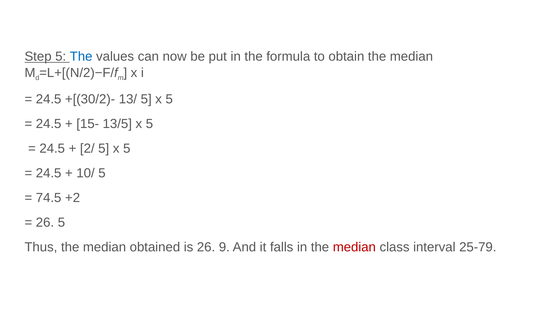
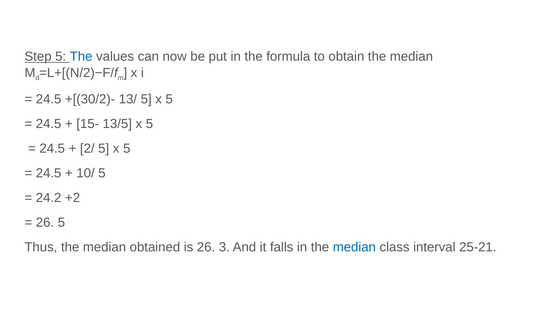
74.5: 74.5 -> 24.2
9: 9 -> 3
median at (354, 247) colour: red -> blue
25-79: 25-79 -> 25-21
